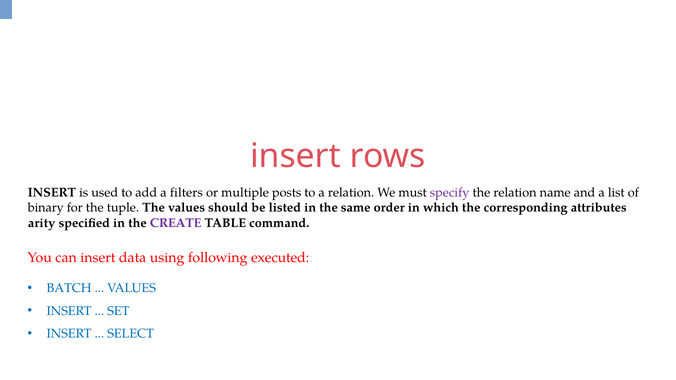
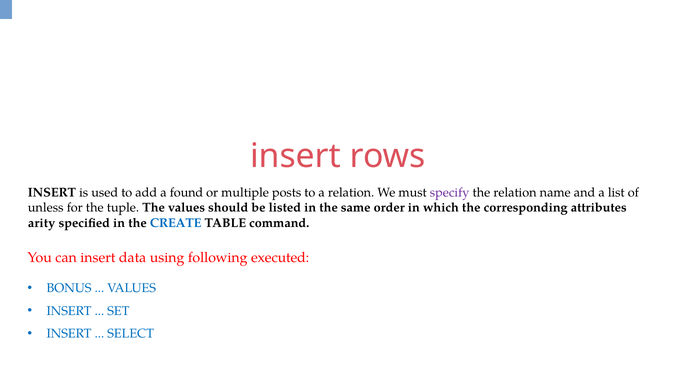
filters: filters -> found
binary: binary -> unless
CREATE colour: purple -> blue
BATCH: BATCH -> BONUS
